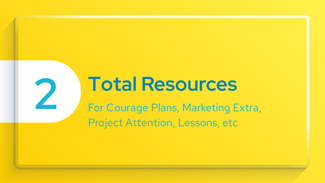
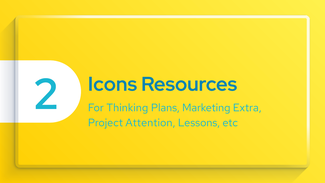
Total: Total -> Icons
Courage: Courage -> Thinking
